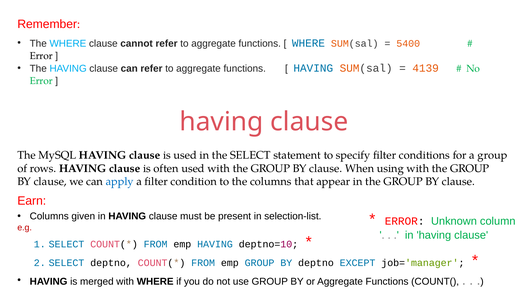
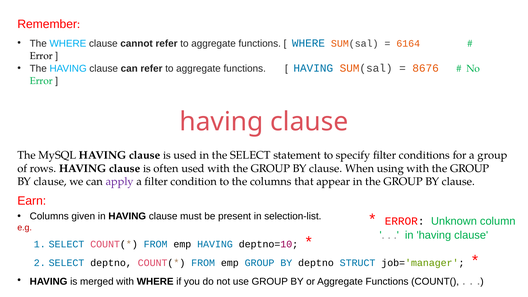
5400: 5400 -> 6164
4139: 4139 -> 8676
apply colour: blue -> purple
EXCEPT: EXCEPT -> STRUCT
